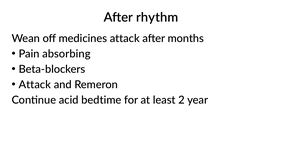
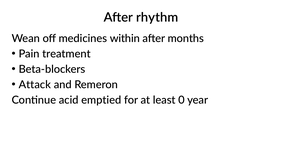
medicines attack: attack -> within
absorbing: absorbing -> treatment
bedtime: bedtime -> emptied
2: 2 -> 0
